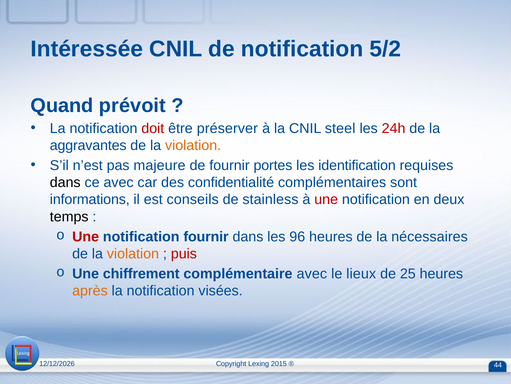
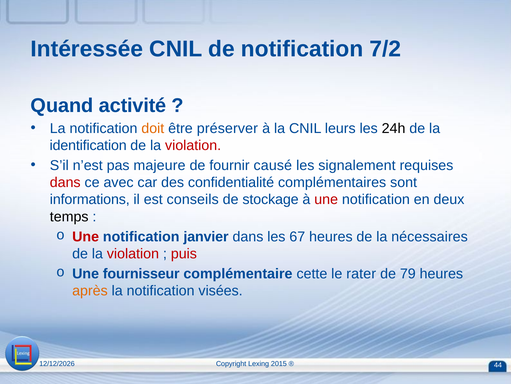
5/2: 5/2 -> 7/2
prévoit: prévoit -> activité
doit colour: red -> orange
steel: steel -> leurs
24h colour: red -> black
aggravantes: aggravantes -> identification
violation at (193, 145) colour: orange -> red
portes: portes -> causé
identification: identification -> signalement
dans at (65, 182) colour: black -> red
stainless: stainless -> stockage
notification fournir: fournir -> janvier
96: 96 -> 67
violation at (133, 253) colour: orange -> red
chiffrement: chiffrement -> fournisseur
complémentaire avec: avec -> cette
lieux: lieux -> rater
25: 25 -> 79
